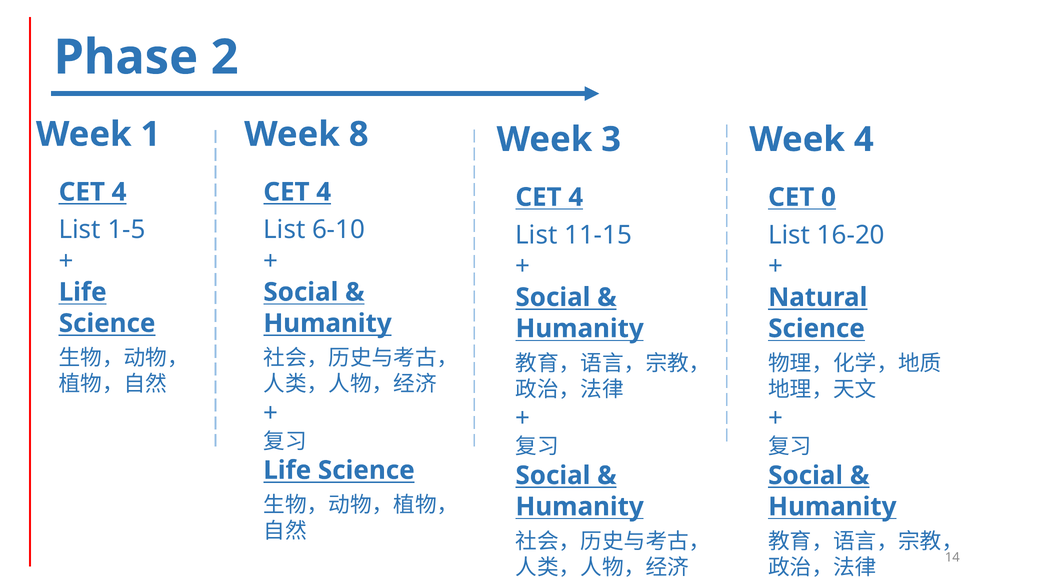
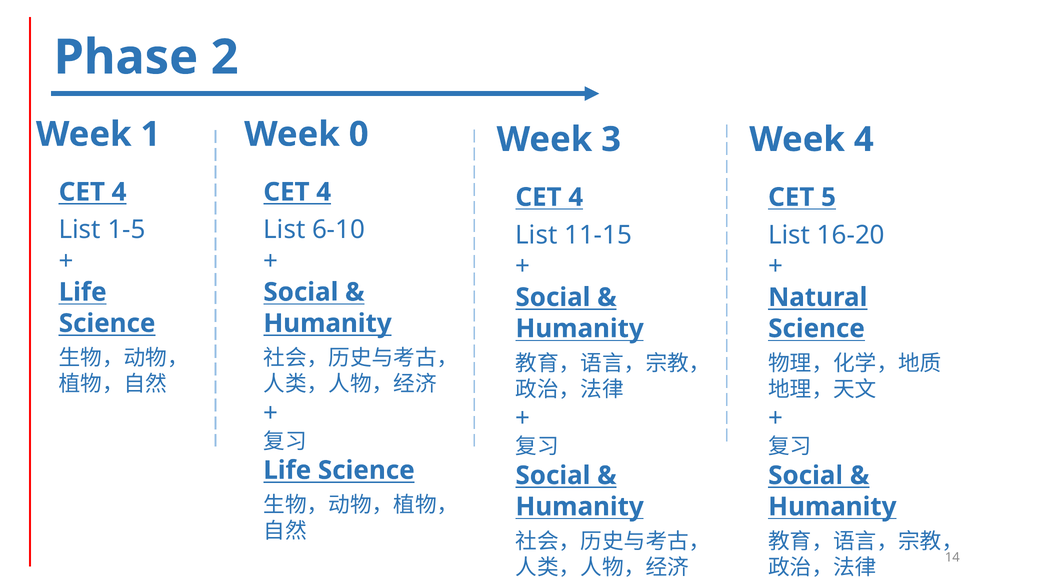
8: 8 -> 0
0: 0 -> 5
